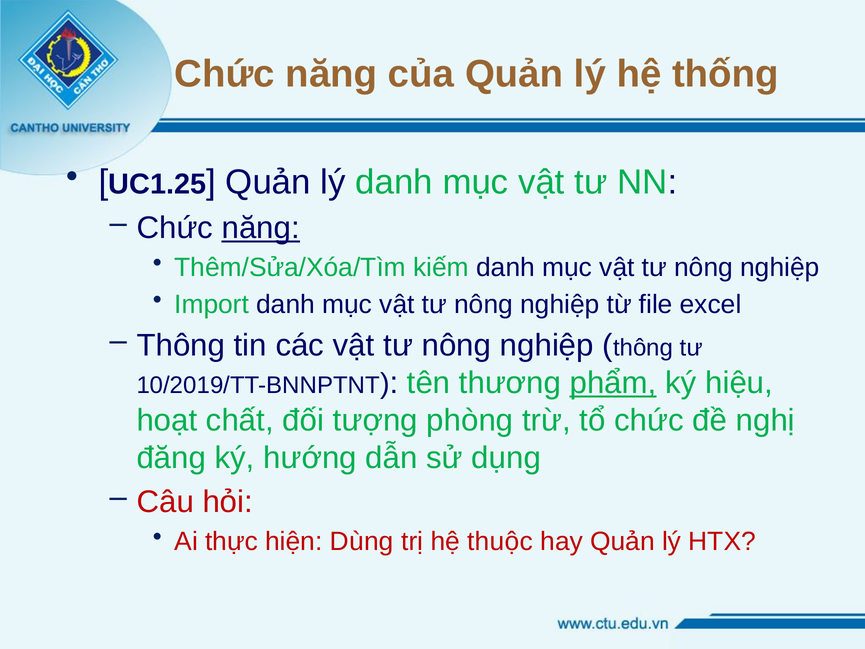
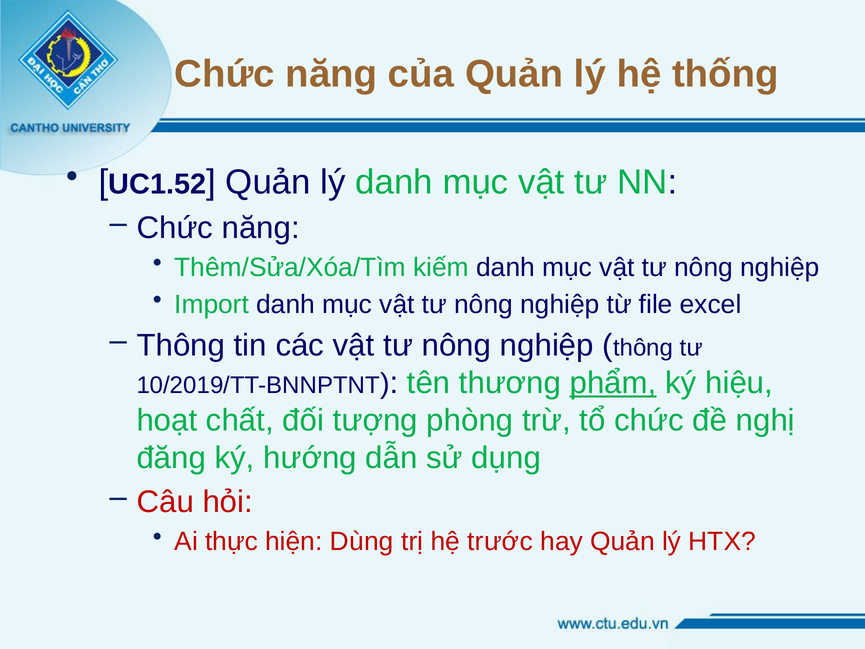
UC1.25: UC1.25 -> UC1.52
năng at (261, 228) underline: present -> none
thuộc: thuộc -> trước
